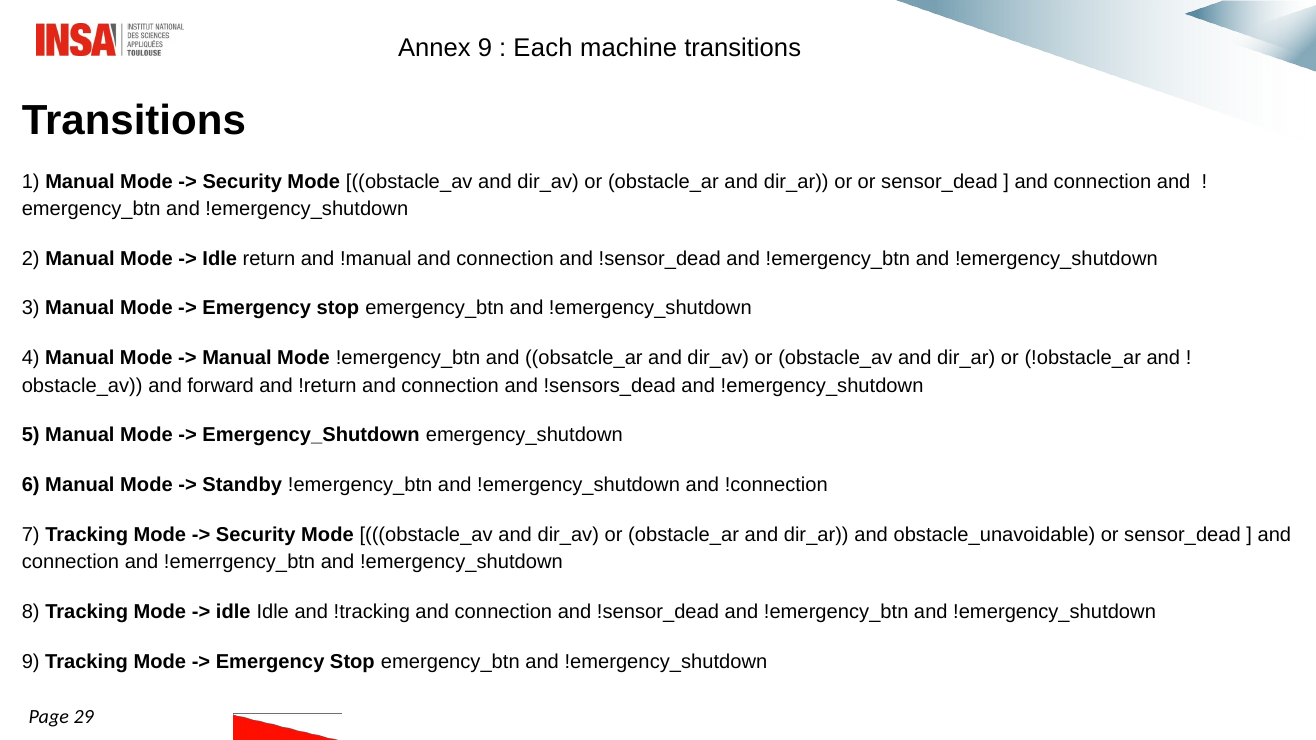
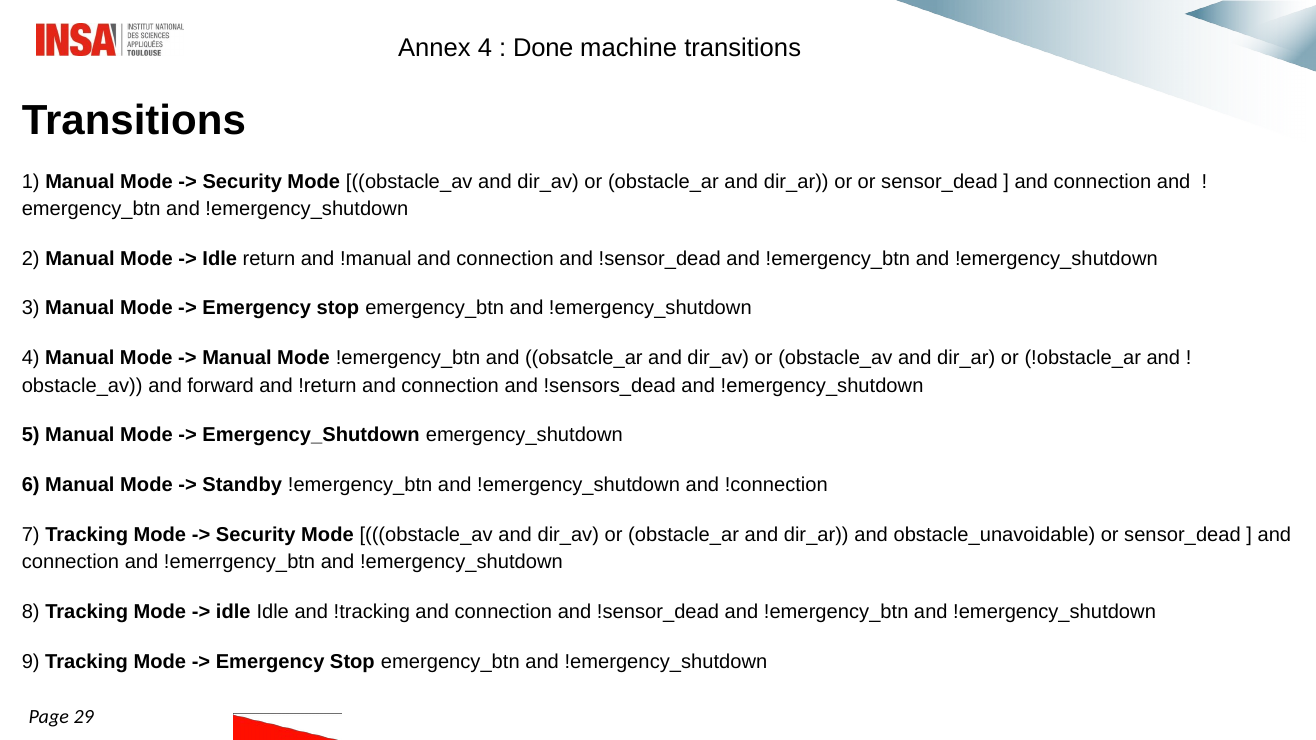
Annex 9: 9 -> 4
Each: Each -> Done
